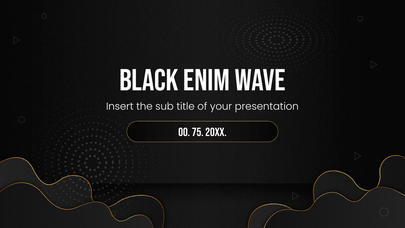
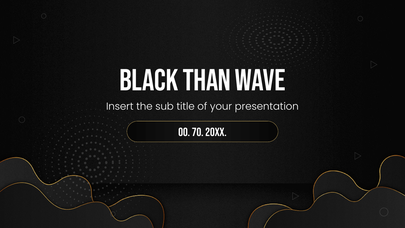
Enim: Enim -> Than
75: 75 -> 70
